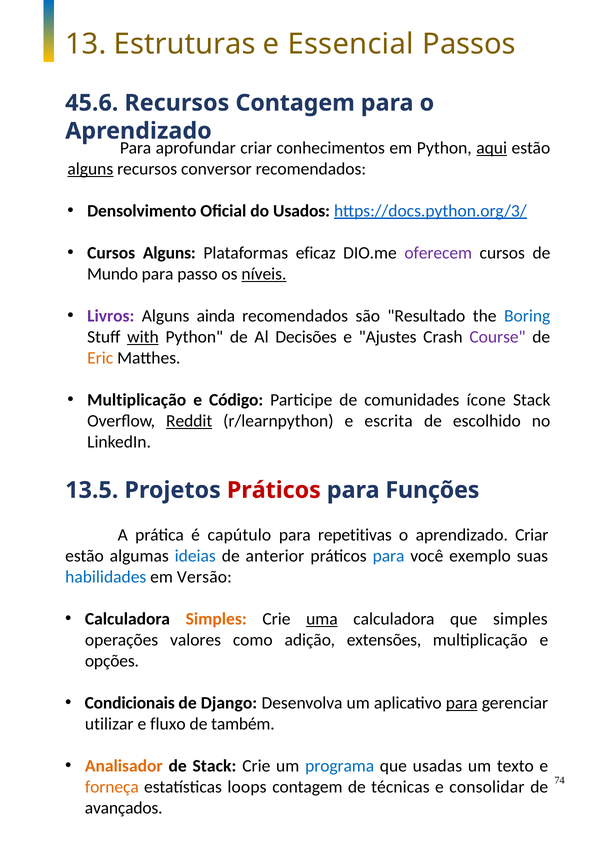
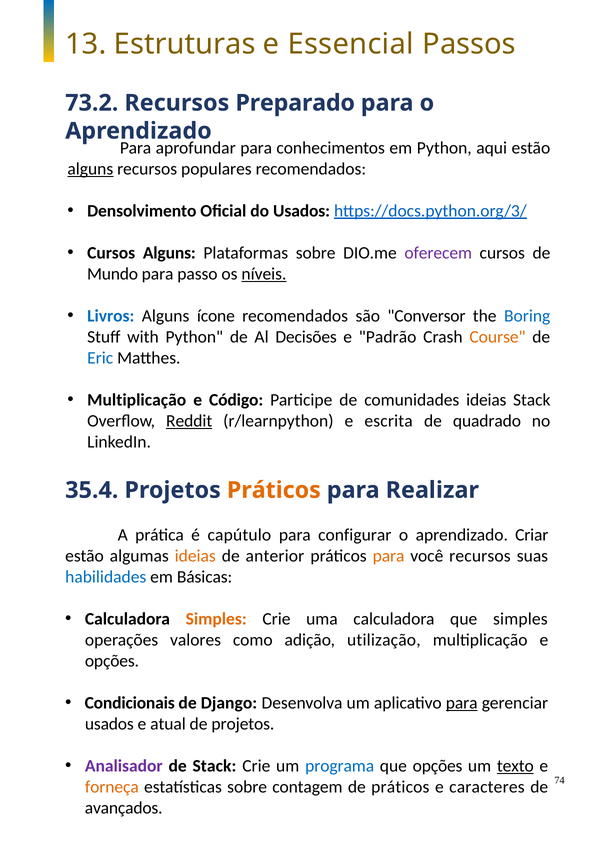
45.6: 45.6 -> 73.2
Recursos Contagem: Contagem -> Preparado
criar at (256, 148): criar -> para
aqui underline: present -> none
conversor: conversor -> populares
Plataformas eficaz: eficaz -> sobre
Livros colour: purple -> blue
ainda: ainda -> ícone
Resultado: Resultado -> Conversor
with underline: present -> none
Ajustes: Ajustes -> Padrão
Course colour: purple -> orange
Eric colour: orange -> blue
comunidades ícone: ícone -> ideias
escolhido: escolhido -> quadrado
13.5: 13.5 -> 35.4
Práticos at (274, 490) colour: red -> orange
Funções: Funções -> Realizar
repetitivas: repetitivas -> configurar
ideias at (195, 556) colour: blue -> orange
para at (389, 556) colour: blue -> orange
você exemplo: exemplo -> recursos
Versão: Versão -> Básicas
uma underline: present -> none
extensões: extensões -> utilização
utilizar at (109, 724): utilizar -> usados
fluxo: fluxo -> atual
de também: também -> projetos
Analisador colour: orange -> purple
que usadas: usadas -> opções
texto underline: none -> present
estatísticas loops: loops -> sobre
de técnicas: técnicas -> práticos
consolidar: consolidar -> caracteres
